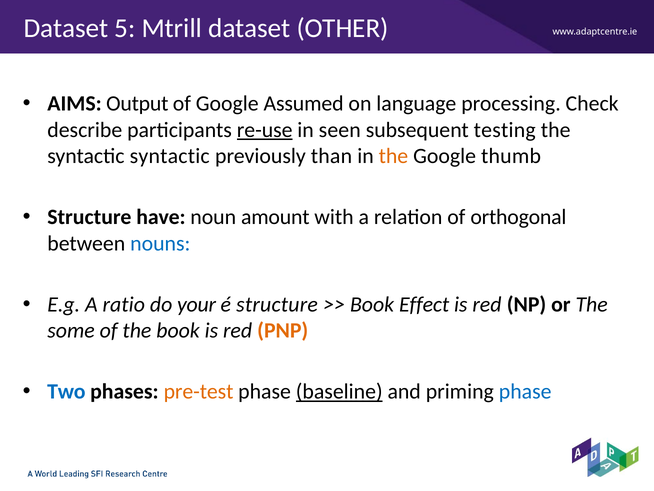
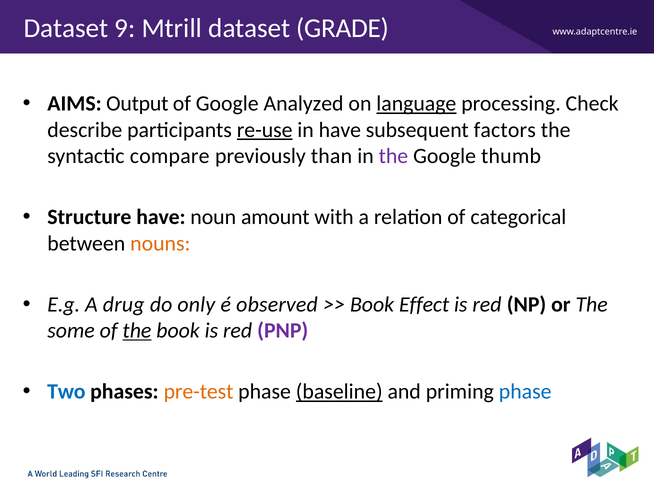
5: 5 -> 9
OTHER: OTHER -> GRADE
Assumed: Assumed -> Analyzed
language underline: none -> present
in seen: seen -> have
testing: testing -> factors
syntactic syntactic: syntactic -> compare
the at (393, 156) colour: orange -> purple
orthogonal: orthogonal -> categorical
nouns colour: blue -> orange
ratio: ratio -> drug
your: your -> only
é structure: structure -> observed
the at (137, 330) underline: none -> present
PNP colour: orange -> purple
